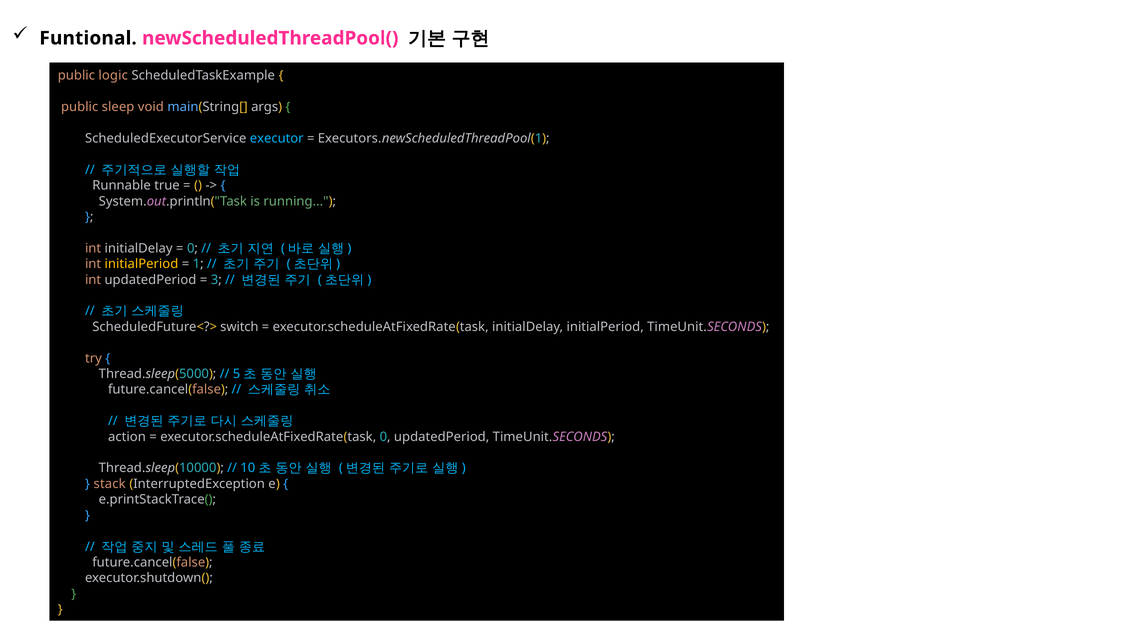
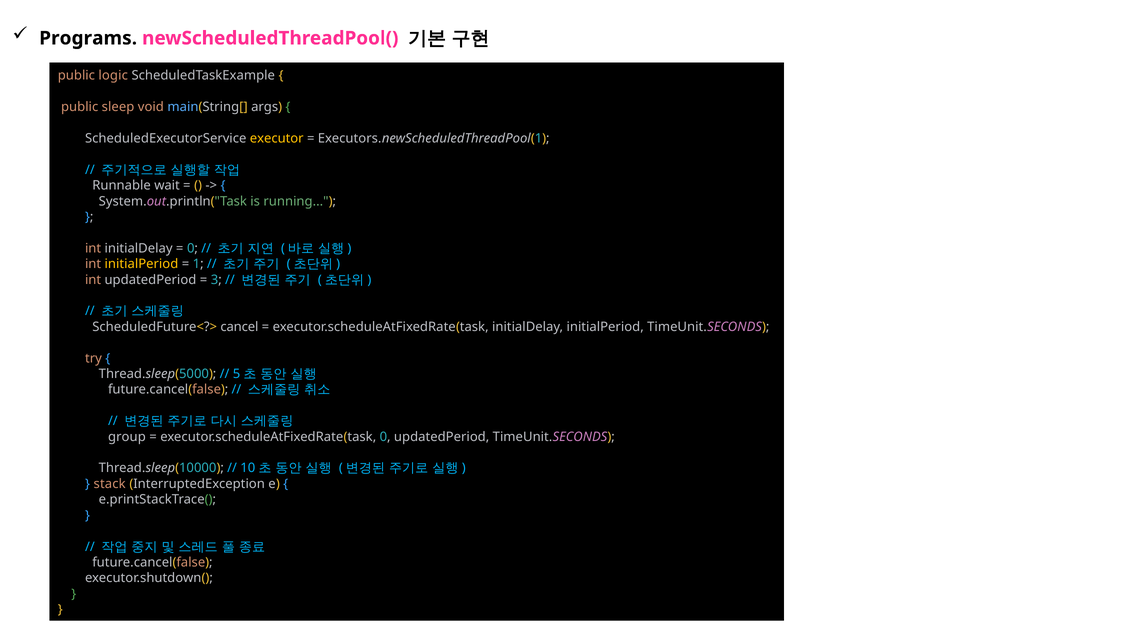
Funtional: Funtional -> Programs
executor colour: light blue -> yellow
true: true -> wait
switch: switch -> cancel
action: action -> group
